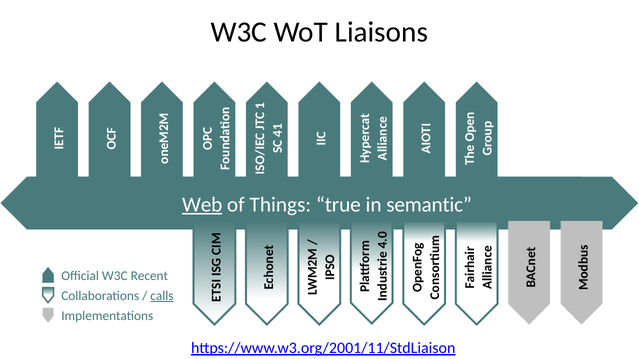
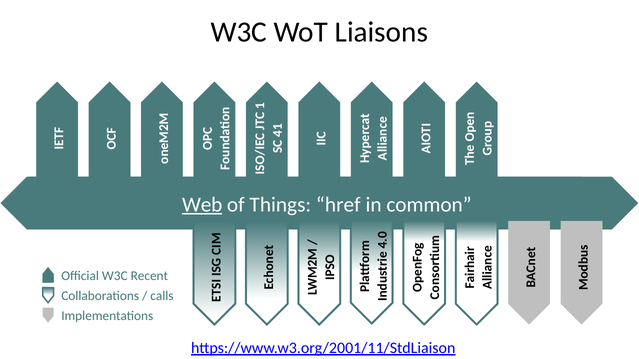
true: true -> href
semantic: semantic -> common
calls underline: present -> none
